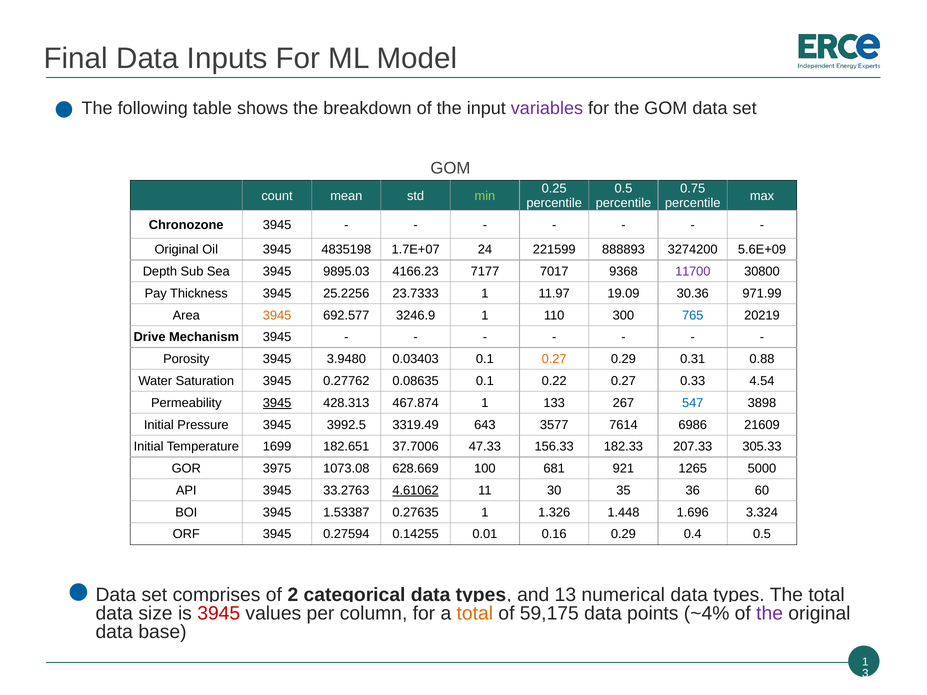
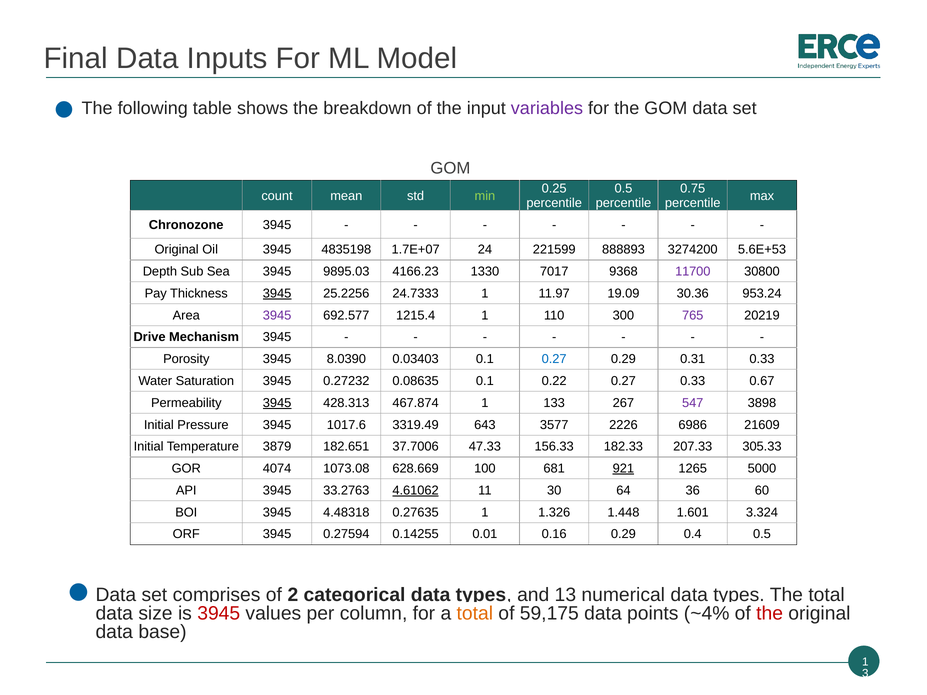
5.6E+09: 5.6E+09 -> 5.6E+53
7177: 7177 -> 1330
3945 at (277, 294) underline: none -> present
23.7333: 23.7333 -> 24.7333
971.99: 971.99 -> 953.24
3945 at (277, 315) colour: orange -> purple
3246.9: 3246.9 -> 1215.4
765 colour: blue -> purple
3.9480: 3.9480 -> 8.0390
0.27 at (554, 359) colour: orange -> blue
0.31 0.88: 0.88 -> 0.33
0.27762: 0.27762 -> 0.27232
4.54: 4.54 -> 0.67
547 colour: blue -> purple
3992.5: 3992.5 -> 1017.6
7614: 7614 -> 2226
1699: 1699 -> 3879
3975: 3975 -> 4074
921 underline: none -> present
35: 35 -> 64
1.53387: 1.53387 -> 4.48318
1.696: 1.696 -> 1.601
the at (770, 613) colour: purple -> red
